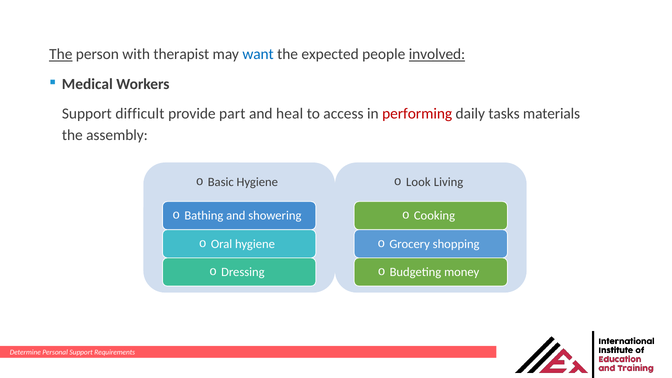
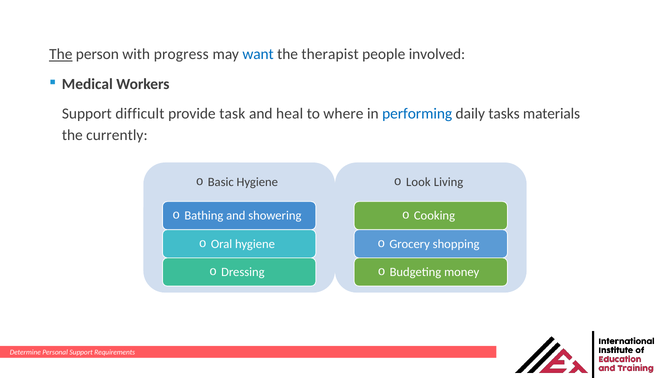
therapist: therapist -> progress
expected: expected -> therapist
involved underline: present -> none
part: part -> task
access: access -> where
performing colour: red -> blue
assembly: assembly -> currently
